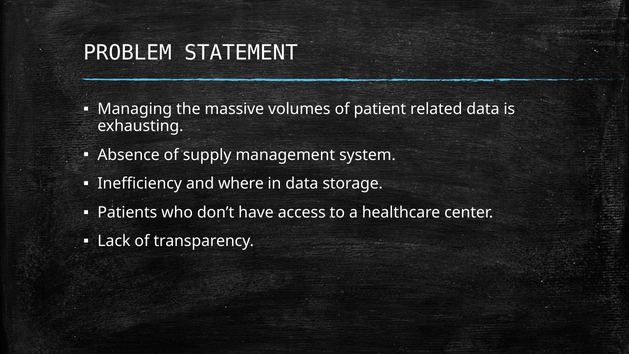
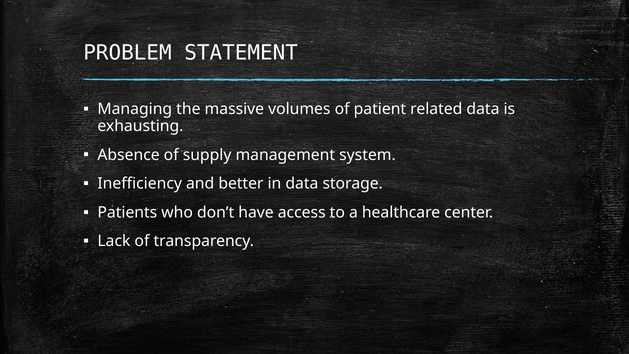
where: where -> better
